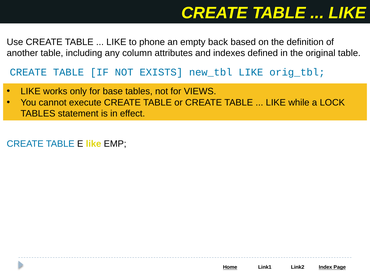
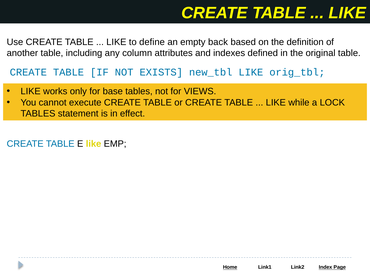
phone: phone -> define
